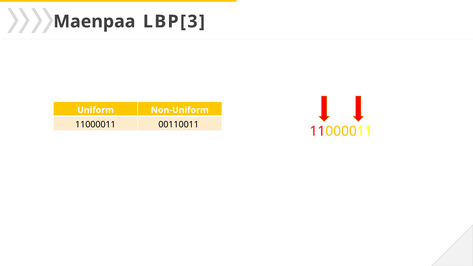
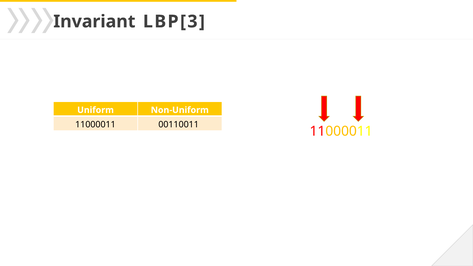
Maenpaa: Maenpaa -> Invariant
